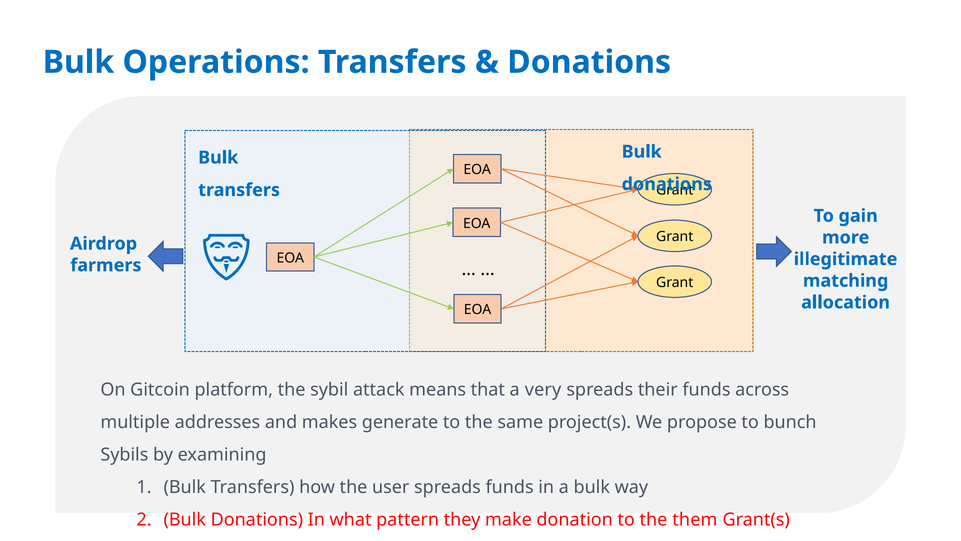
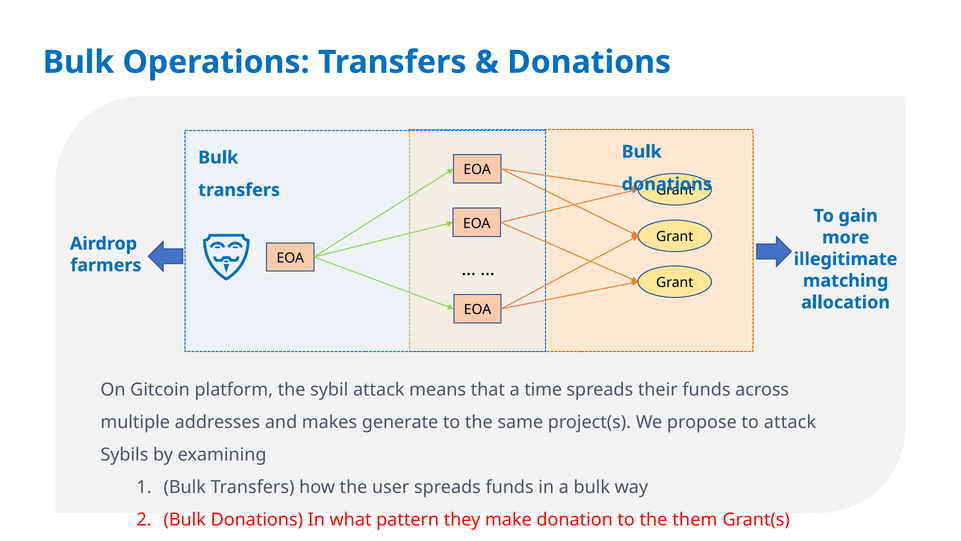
very: very -> time
to bunch: bunch -> attack
